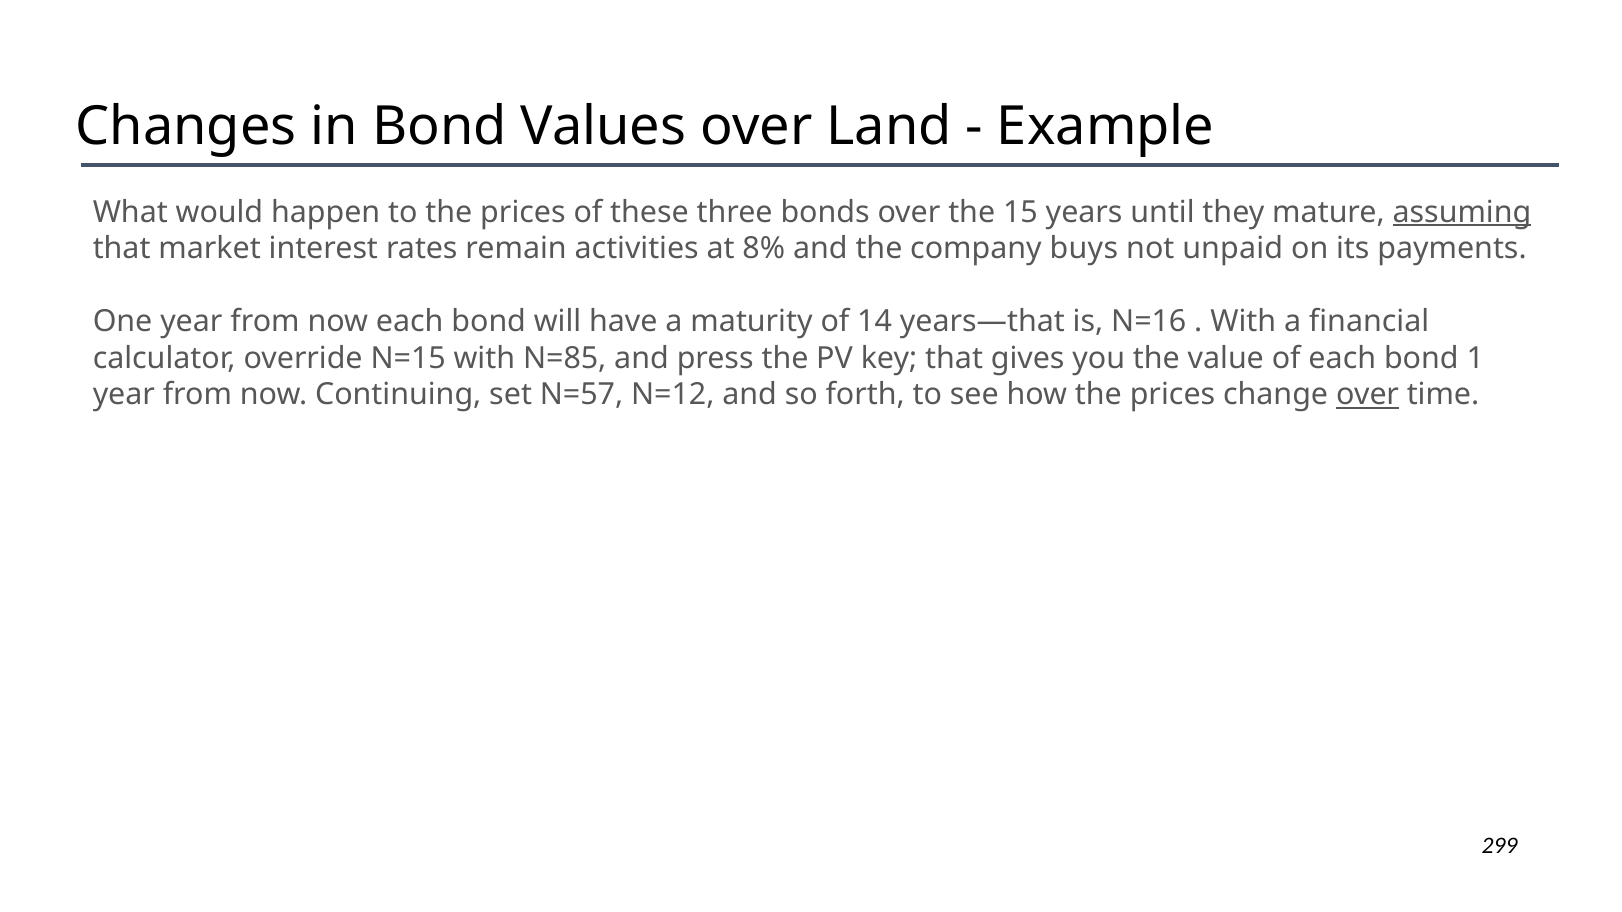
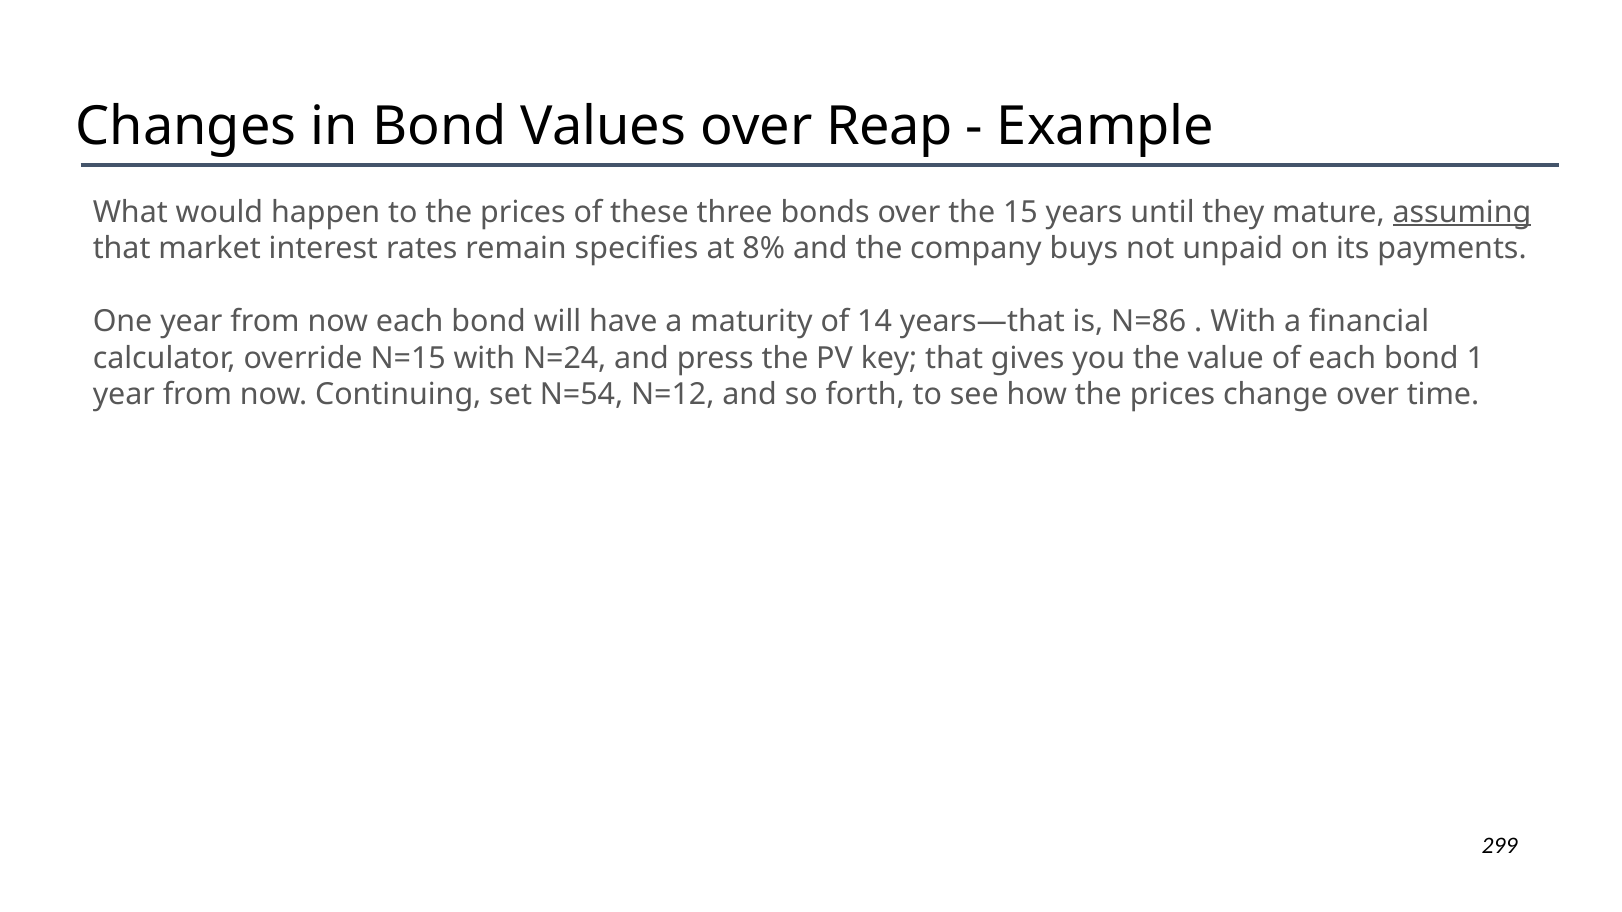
Land: Land -> Reap
activities: activities -> specifies
N=16: N=16 -> N=86
N=85: N=85 -> N=24
N=57: N=57 -> N=54
over at (1368, 395) underline: present -> none
